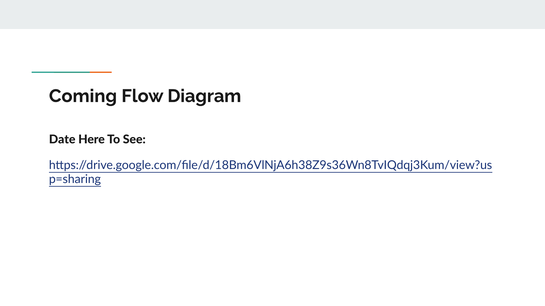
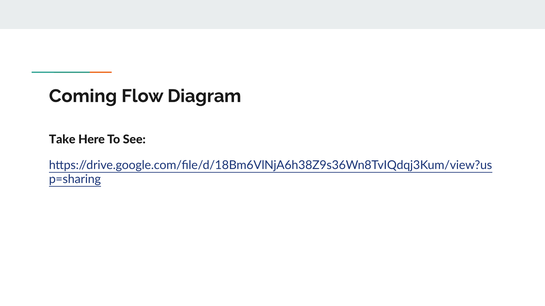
Date: Date -> Take
